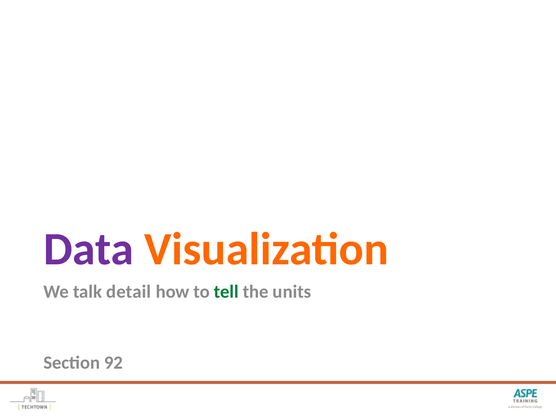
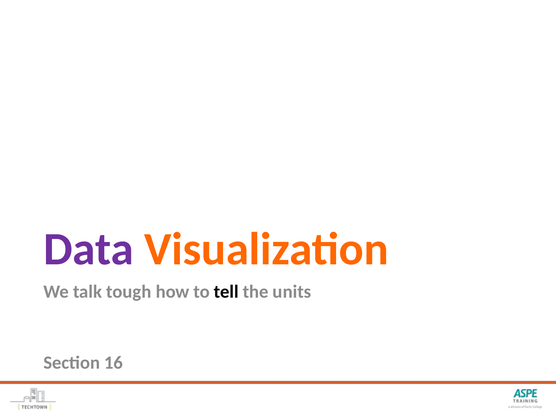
detail: detail -> tough
tell colour: green -> black
92: 92 -> 16
